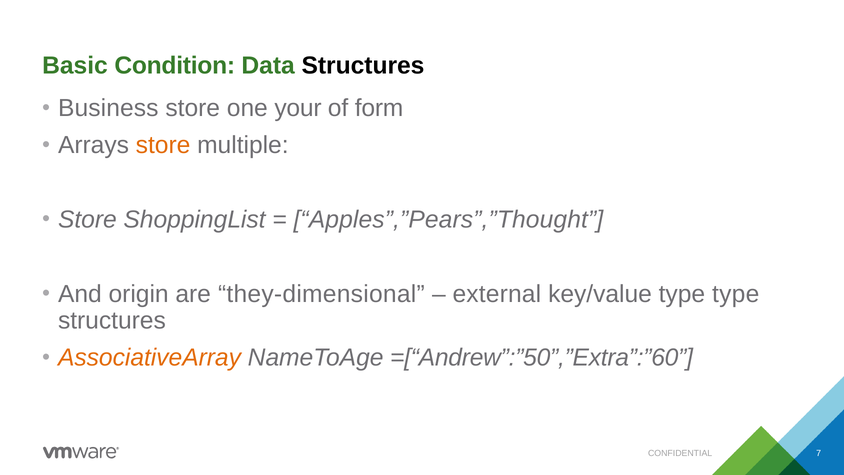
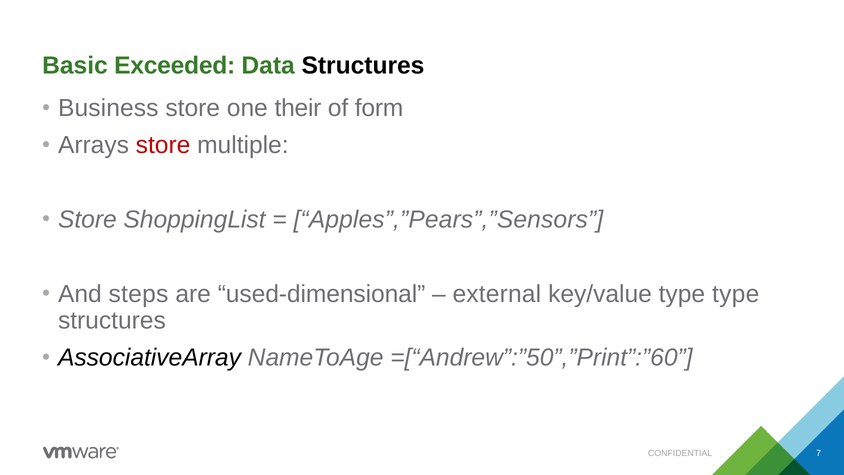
Condition: Condition -> Exceeded
your: your -> their
store at (163, 145) colour: orange -> red
Apples”,”Pears”,”Thought: Apples”,”Pears”,”Thought -> Apples”,”Pears”,”Sensors
origin: origin -> steps
they-dimensional: they-dimensional -> used-dimensional
AssociativeArray colour: orange -> black
=[“Andrew”:”50”,”Extra”:”60: =[“Andrew”:”50”,”Extra”:”60 -> =[“Andrew”:”50”,”Print”:”60
